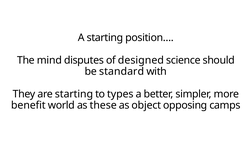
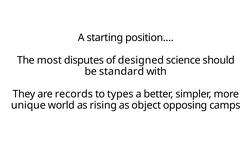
mind: mind -> most
are starting: starting -> records
benefit: benefit -> unique
these: these -> rising
